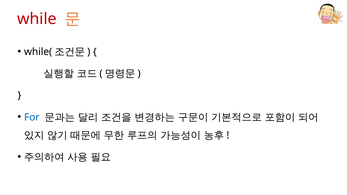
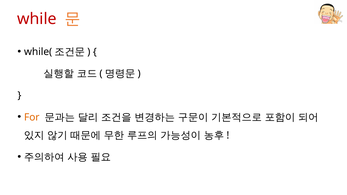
For colour: blue -> orange
